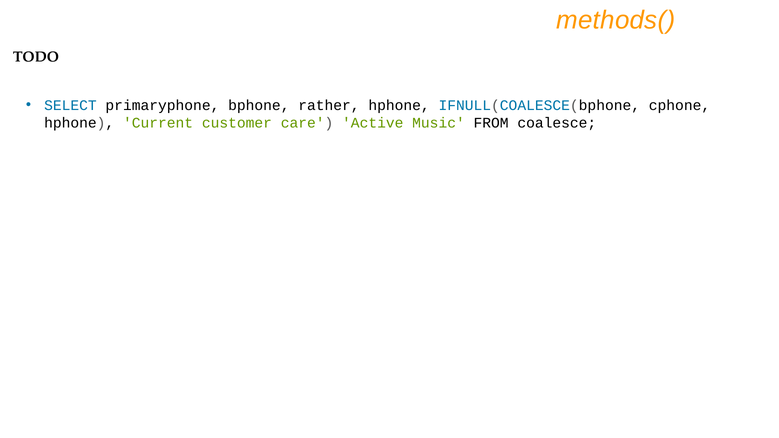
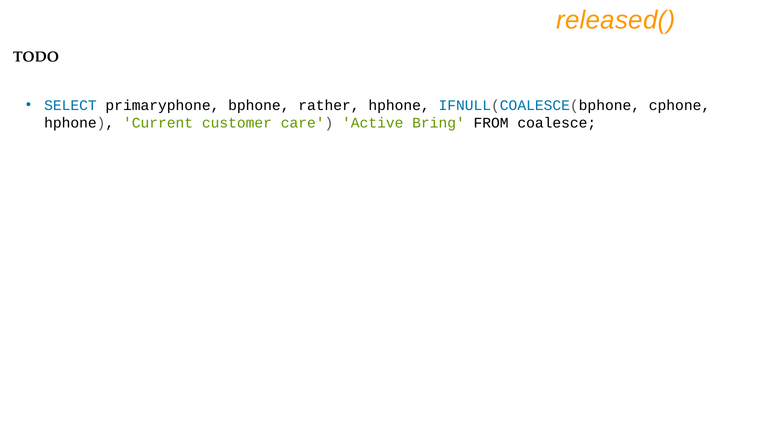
methods(: methods( -> released(
Music: Music -> Bring
